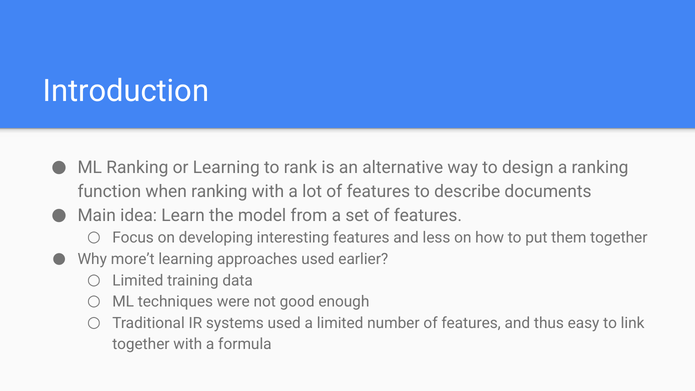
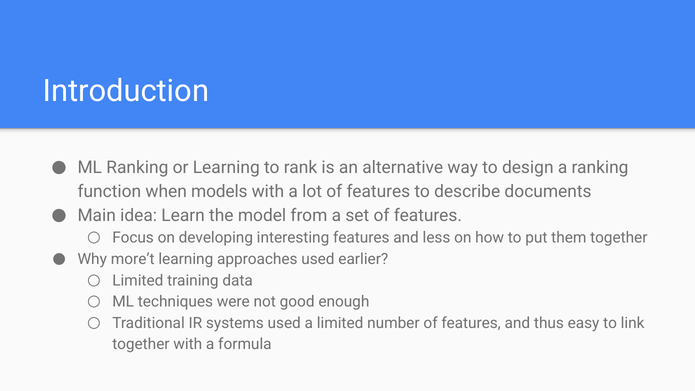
when ranking: ranking -> models
